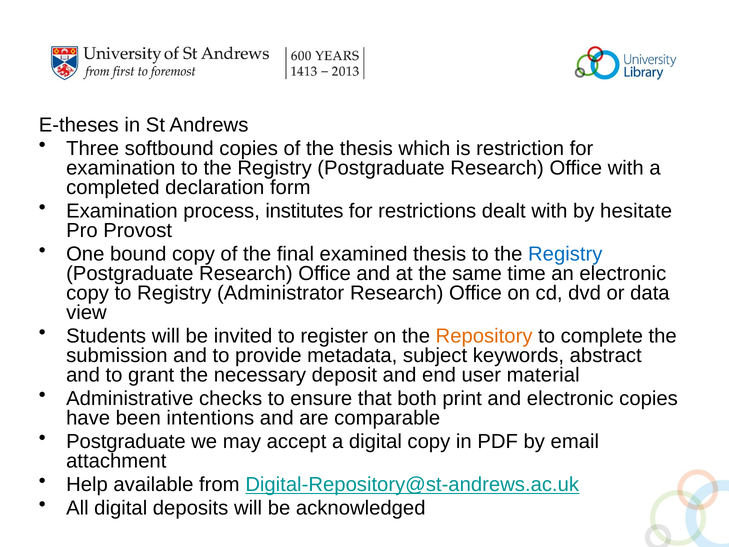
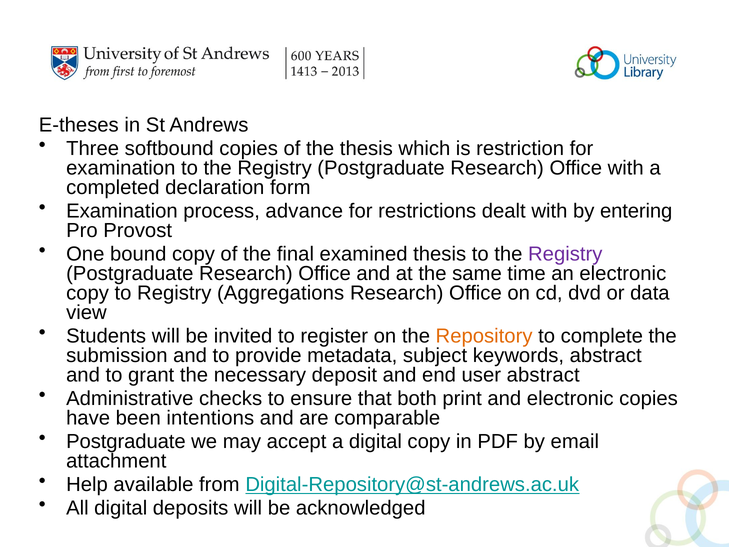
institutes: institutes -> advance
hesitate: hesitate -> entering
Registry at (565, 254) colour: blue -> purple
Administrator: Administrator -> Aggregations
user material: material -> abstract
